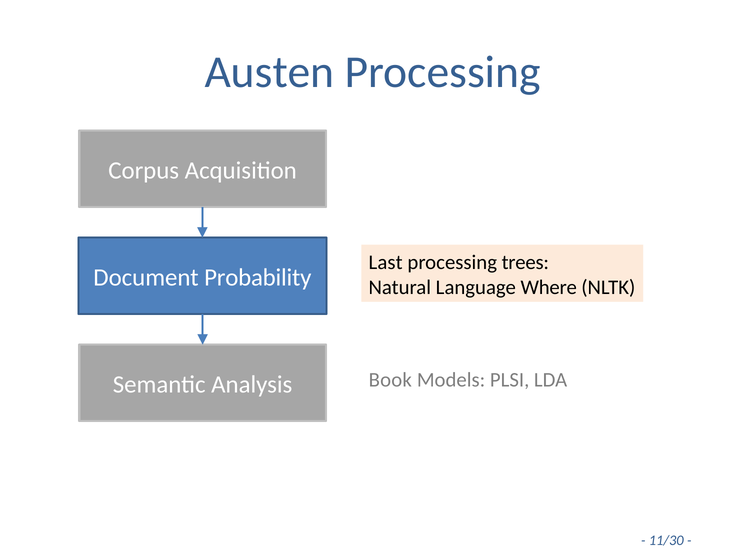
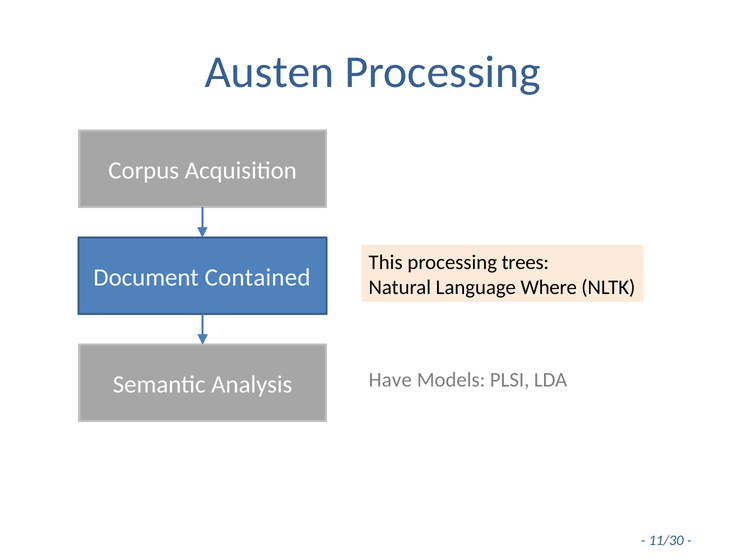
Last: Last -> This
Probability: Probability -> Contained
Book: Book -> Have
